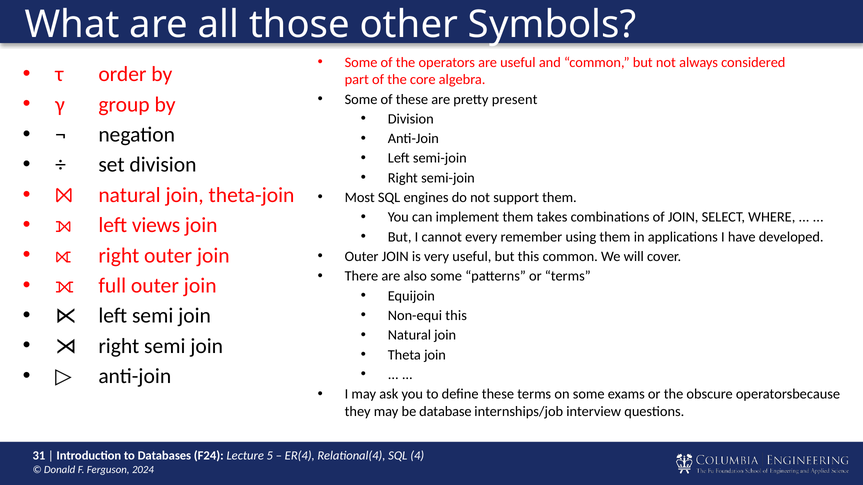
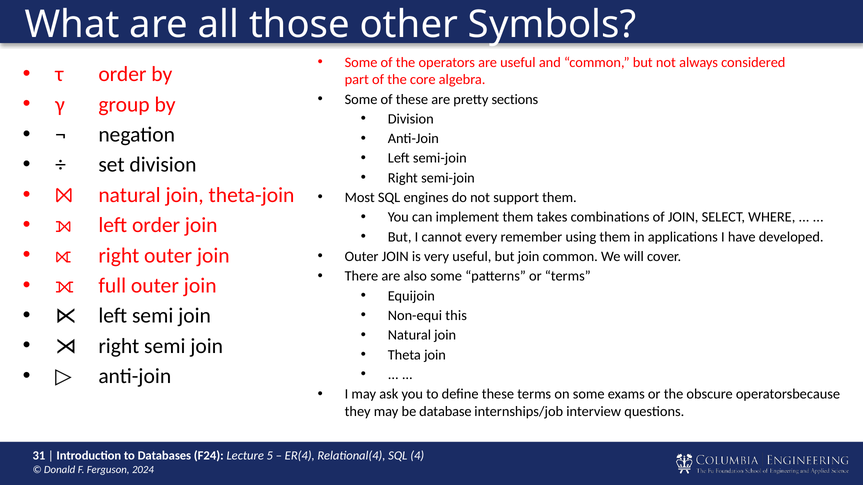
present: present -> sections
left views: views -> order
but this: this -> join
